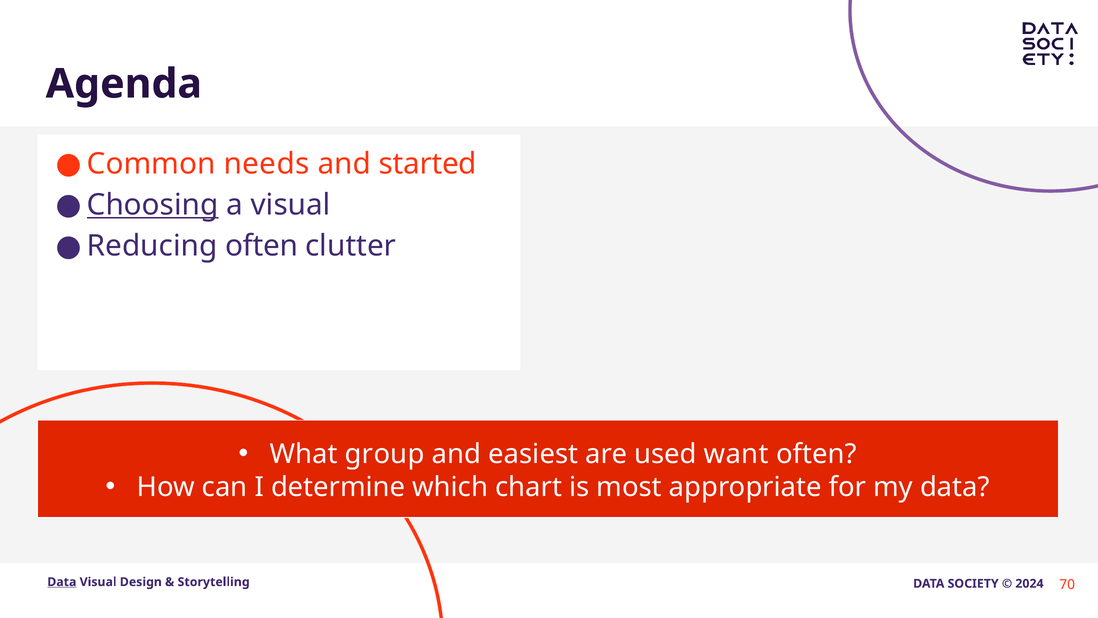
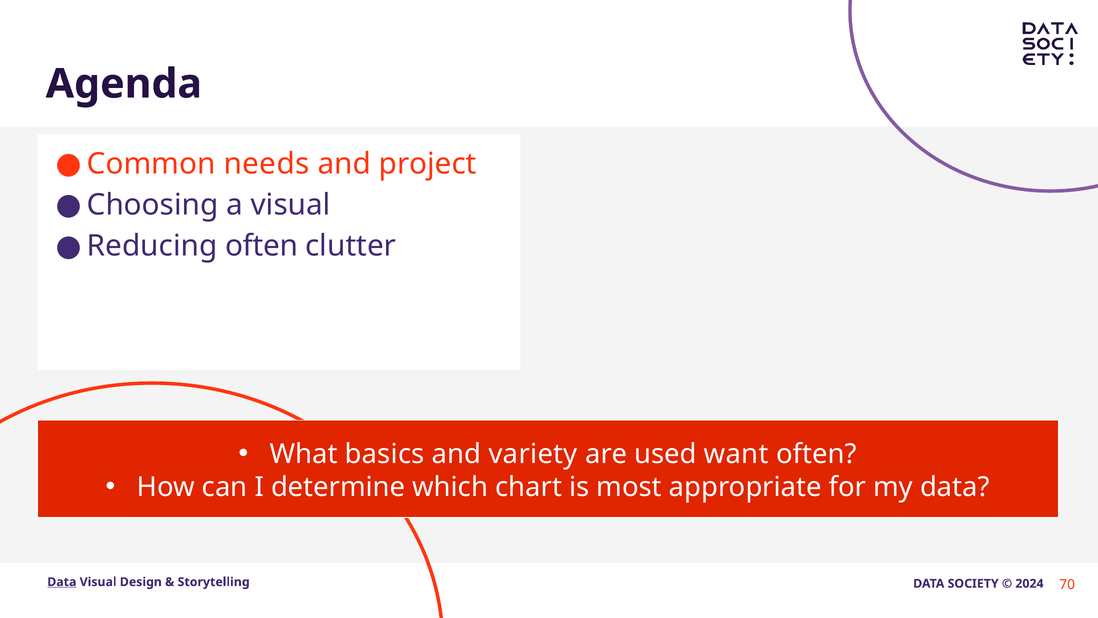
started: started -> project
Choosing underline: present -> none
group: group -> basics
easiest: easiest -> variety
